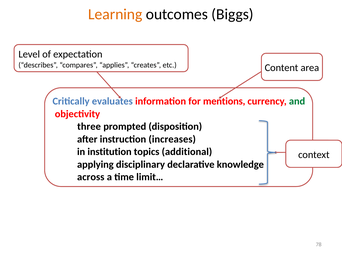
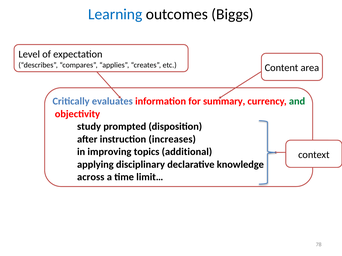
Learning colour: orange -> blue
mentions: mentions -> summary
three: three -> study
institution: institution -> improving
